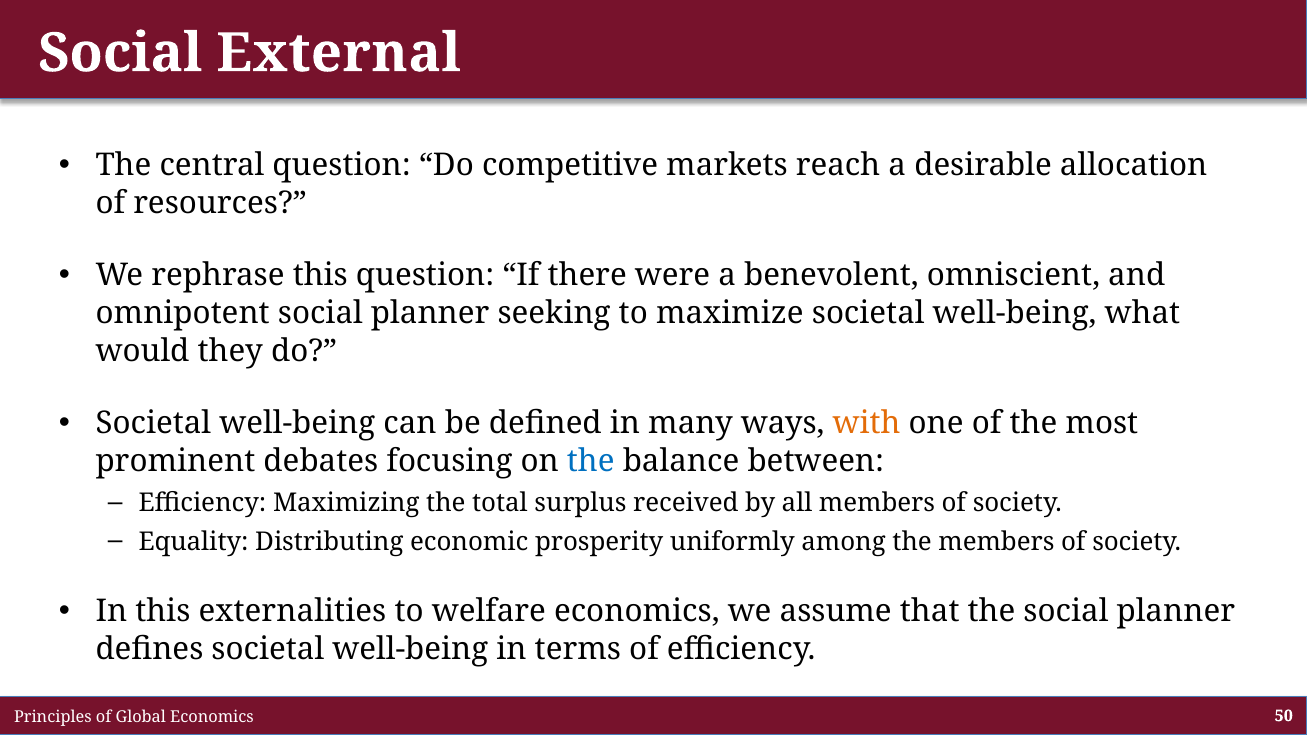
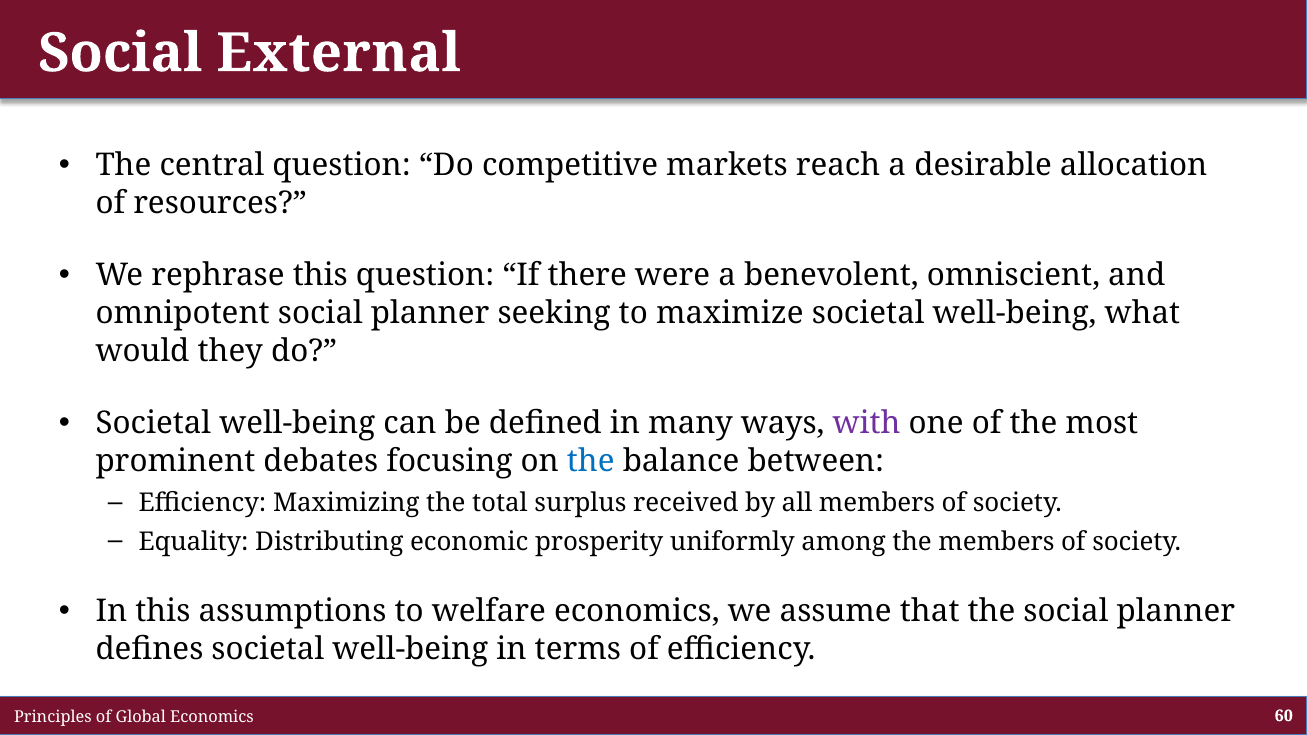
with colour: orange -> purple
externalities: externalities -> assumptions
50: 50 -> 60
